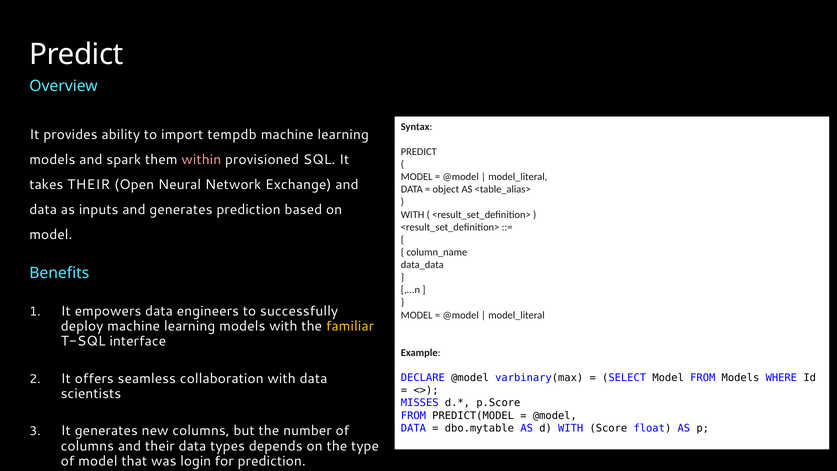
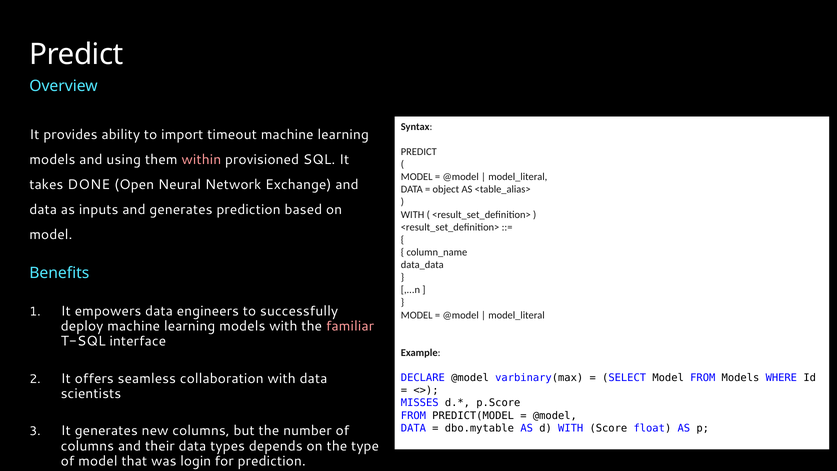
tempdb: tempdb -> timeout
spark: spark -> using
takes THEIR: THEIR -> DONE
familiar colour: yellow -> pink
